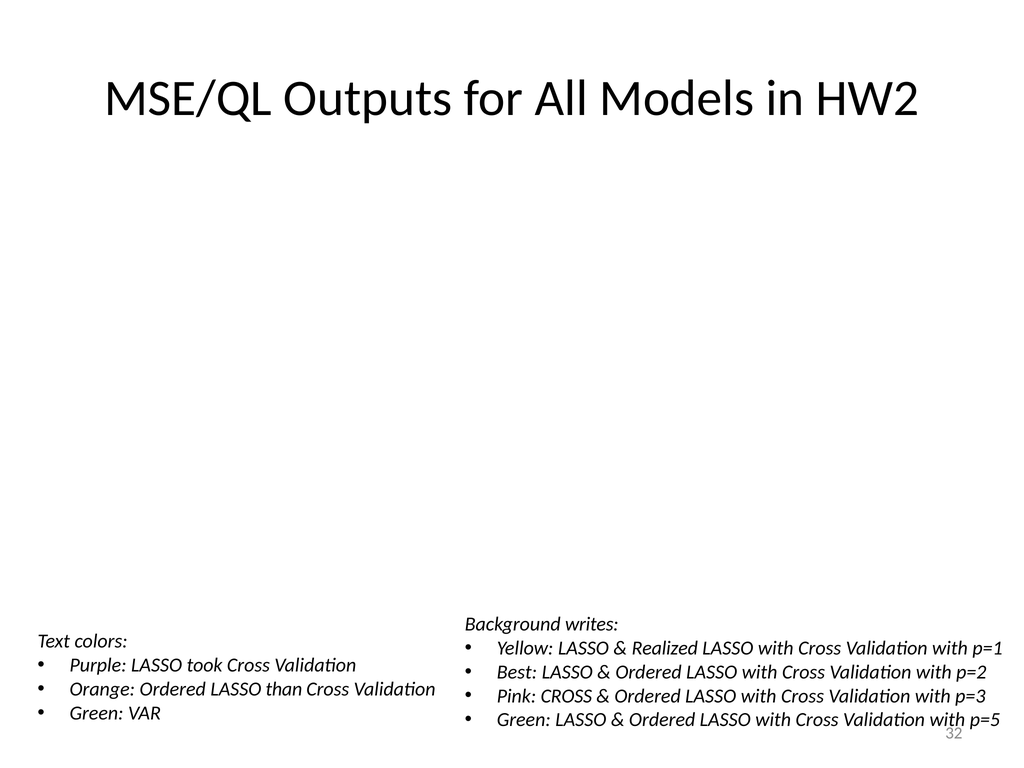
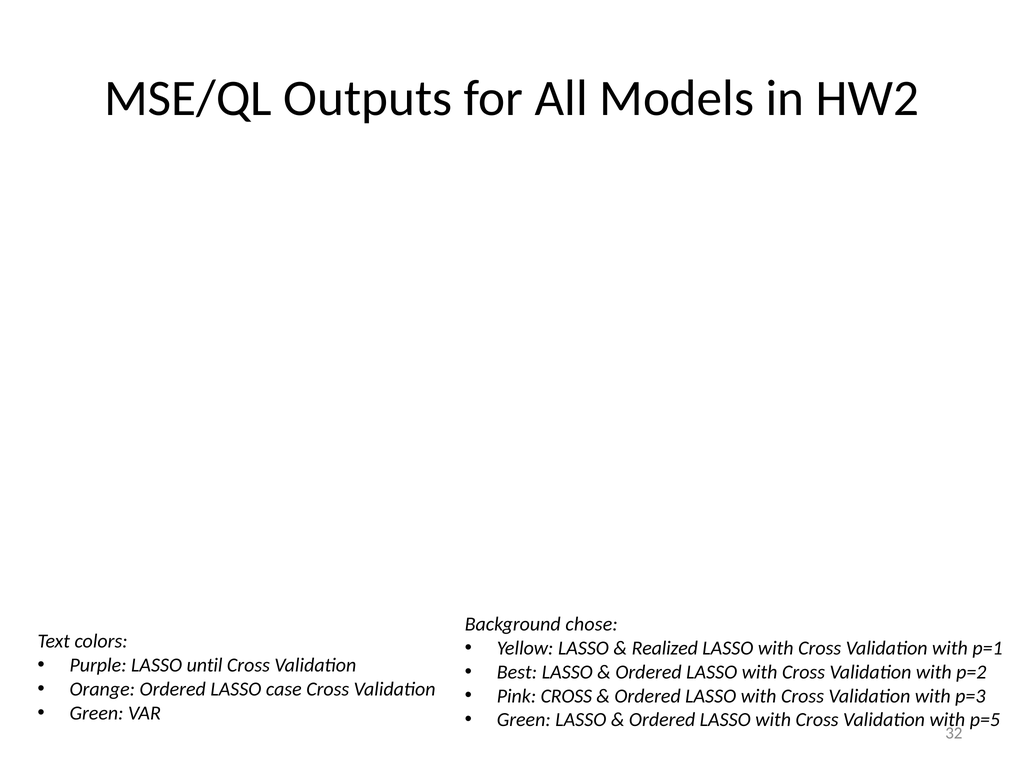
writes: writes -> chose
took: took -> until
than: than -> case
